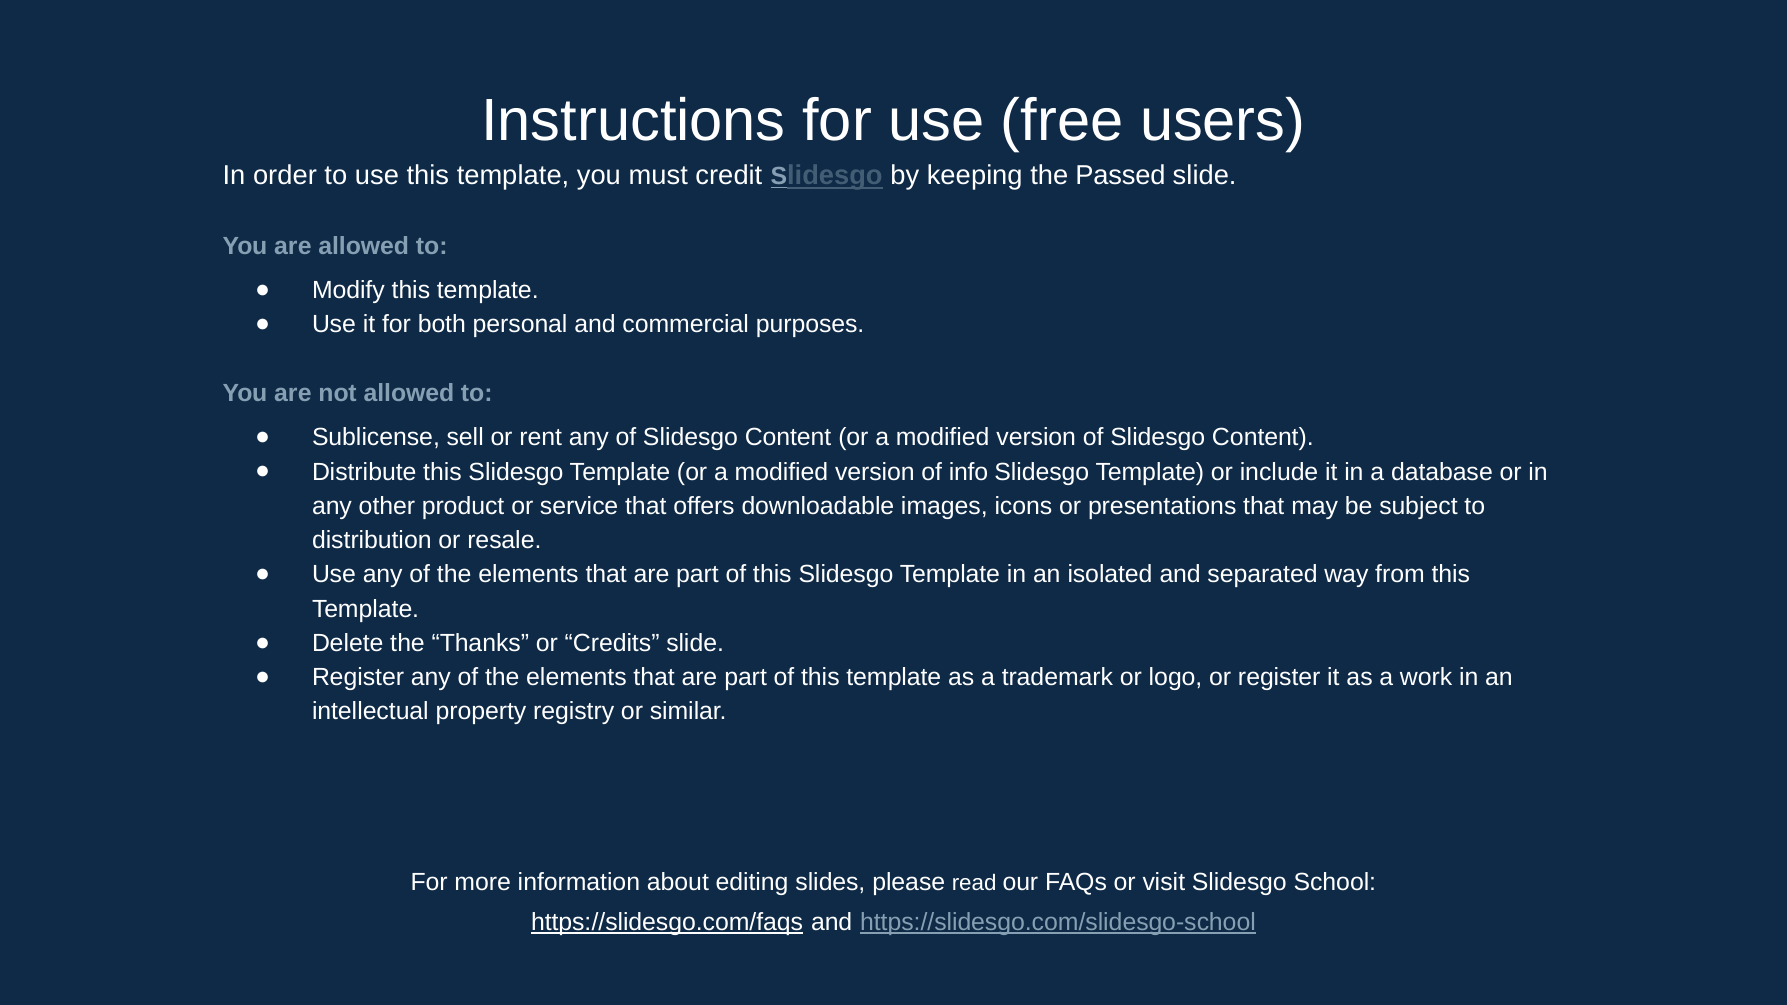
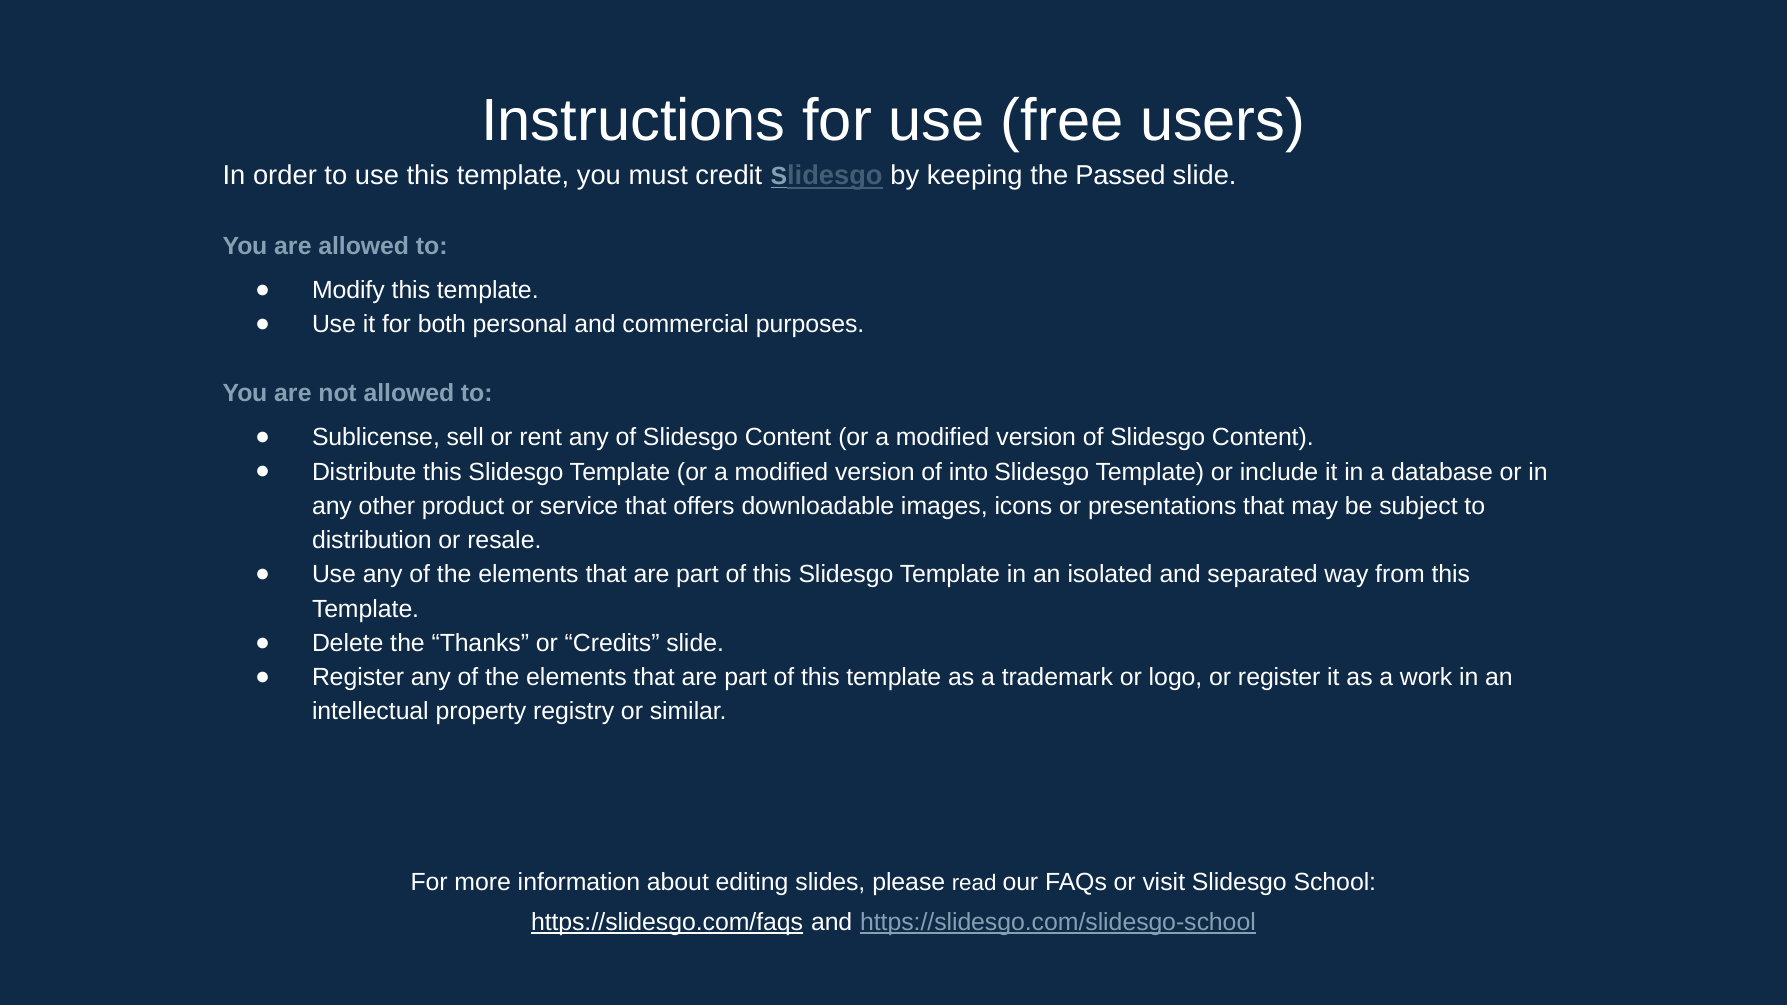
info: info -> into
